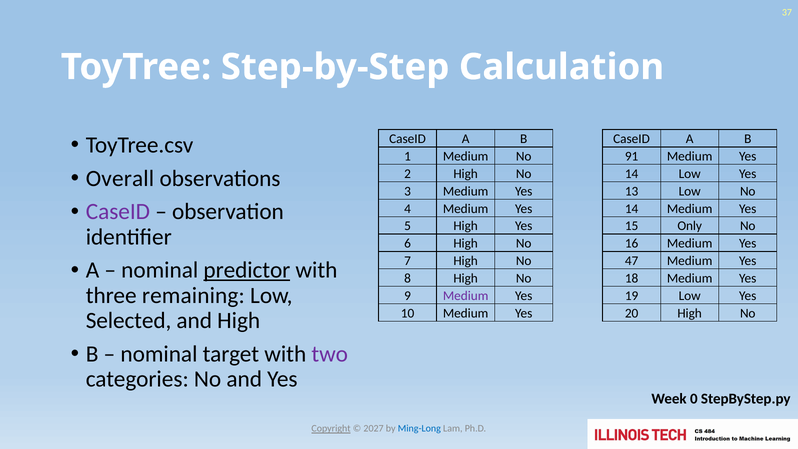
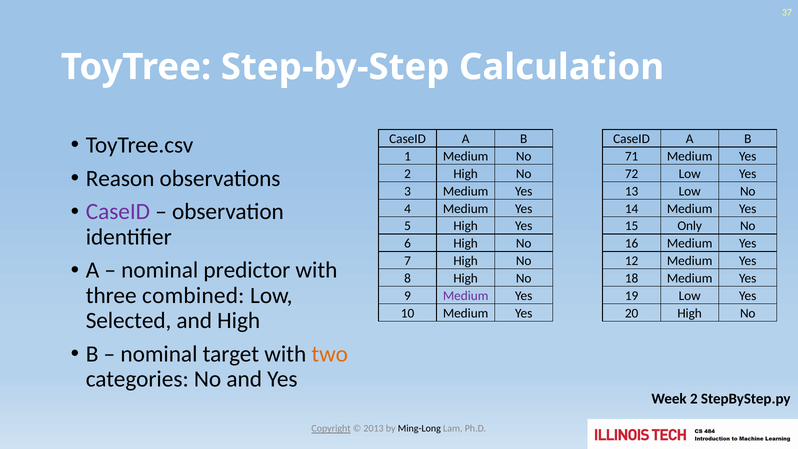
91: 91 -> 71
Overall: Overall -> Reason
No 14: 14 -> 72
47: 47 -> 12
predictor underline: present -> none
remaining: remaining -> combined
two colour: purple -> orange
Week 0: 0 -> 2
2027: 2027 -> 2013
Ming-Long colour: blue -> black
